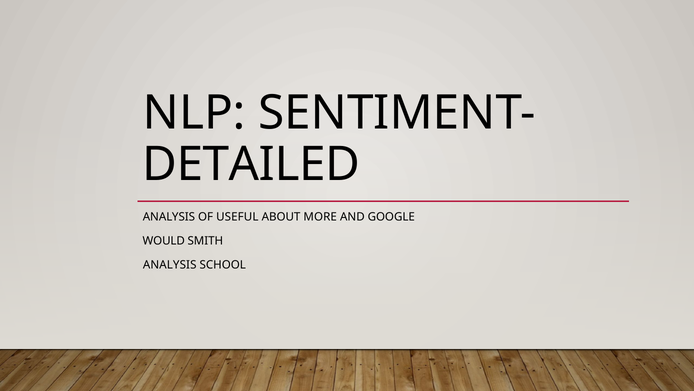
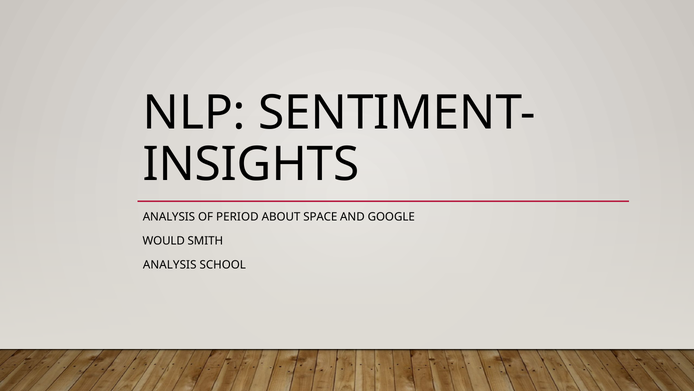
DETAILED: DETAILED -> INSIGHTS
USEFUL: USEFUL -> PERIOD
MORE: MORE -> SPACE
